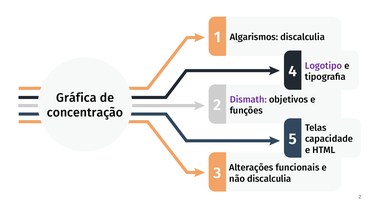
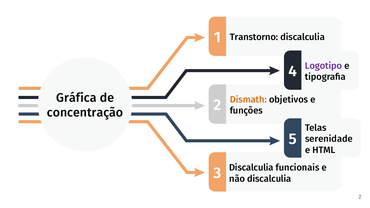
Algarismos: Algarismos -> Transtorno
Dismath colour: purple -> orange
capacidade: capacidade -> serenidade
Alterações at (251, 168): Alterações -> Discalculia
